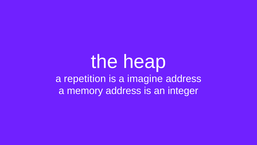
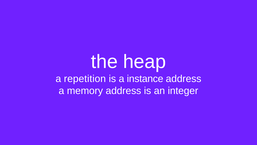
imagine: imagine -> instance
